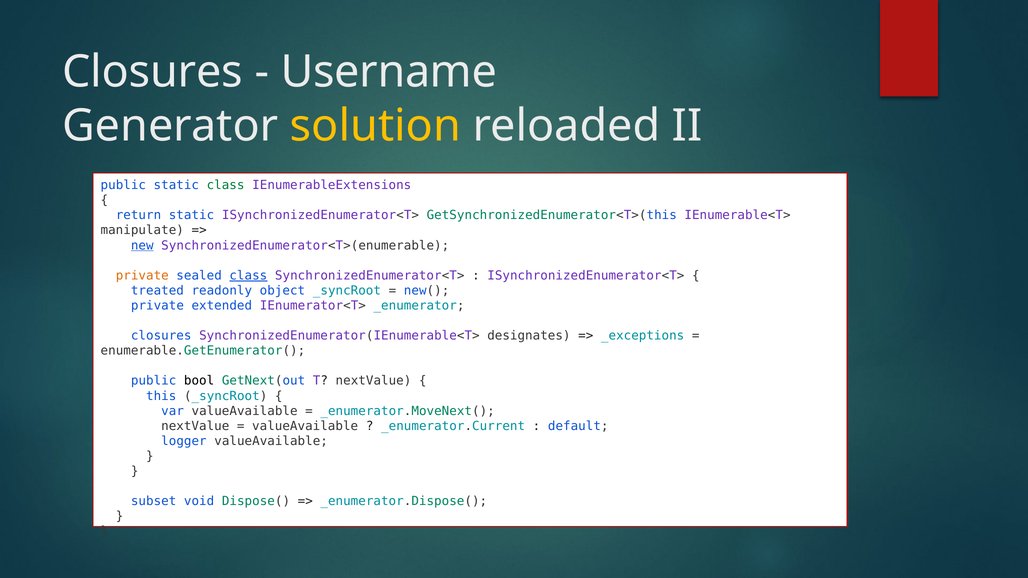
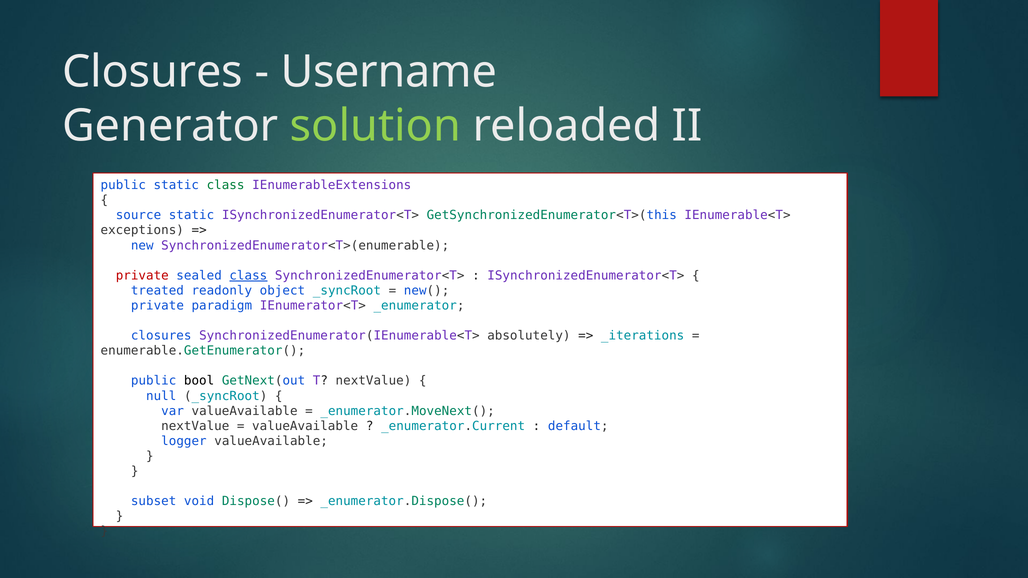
solution colour: yellow -> light green
return: return -> source
manipulate: manipulate -> exceptions
new underline: present -> none
private at (142, 276) colour: orange -> red
extended: extended -> paradigm
designates: designates -> absolutely
_exceptions: _exceptions -> _iterations
this: this -> null
